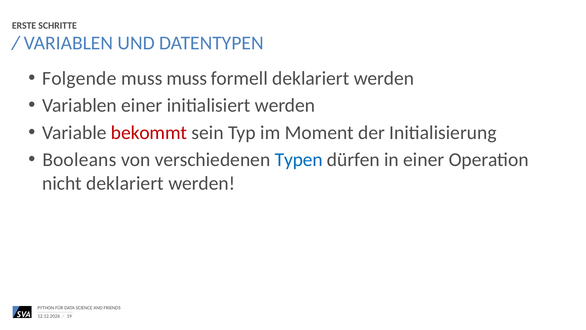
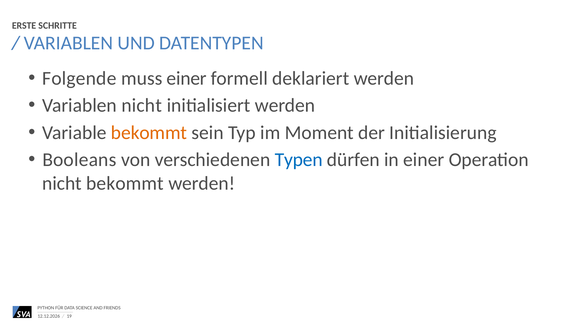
muss muss: muss -> einer
Variablen einer: einer -> nicht
bekommt at (149, 132) colour: red -> orange
nicht deklariert: deklariert -> bekommt
